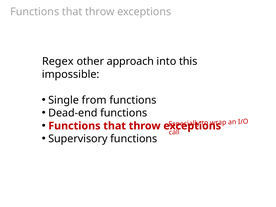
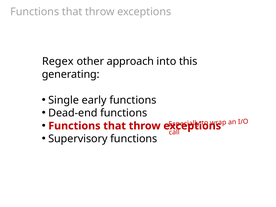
impossible: impossible -> generating
from: from -> early
